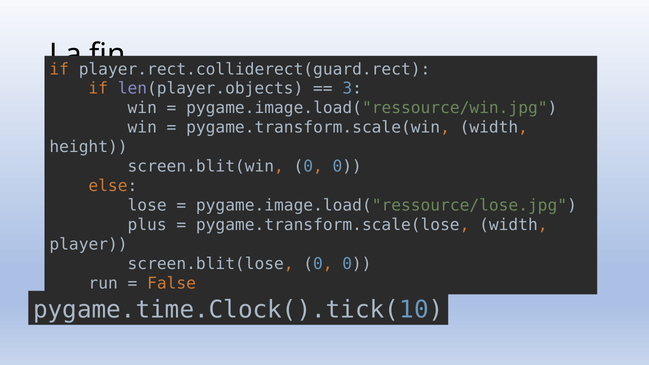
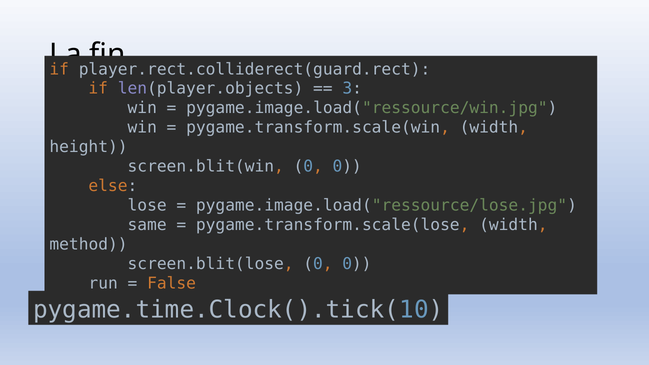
plus: plus -> same
player: player -> method
